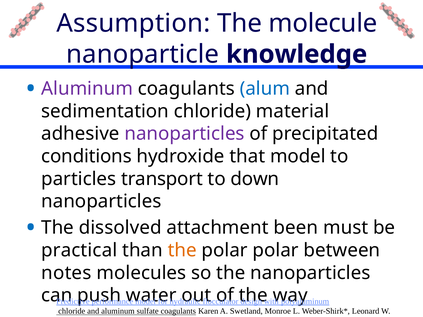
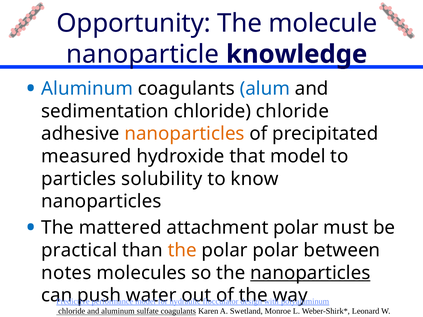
Assumption: Assumption -> Opportunity
Aluminum at (87, 89) colour: purple -> blue
chloride material: material -> chloride
nanoparticles at (185, 134) colour: purple -> orange
conditions: conditions -> measured
transport: transport -> solubility
down: down -> know
dissolved: dissolved -> mattered
attachment been: been -> polar
nanoparticles at (310, 273) underline: none -> present
